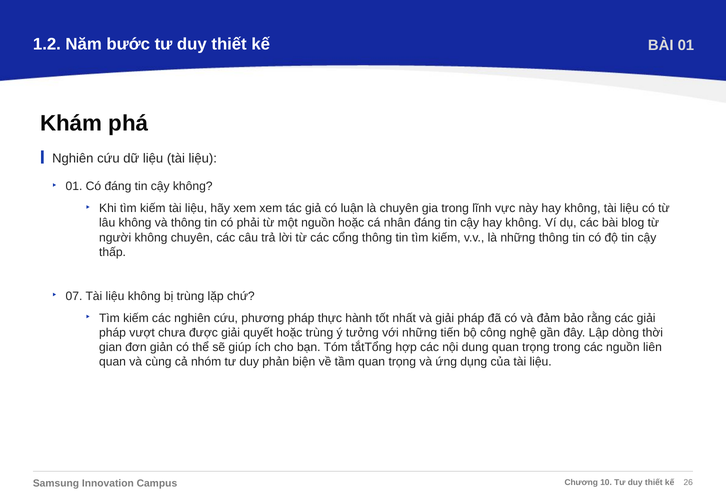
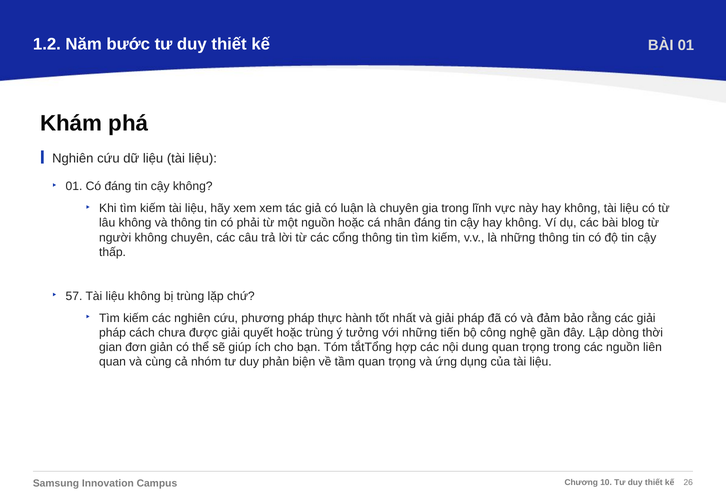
07: 07 -> 57
vượt: vượt -> cách
